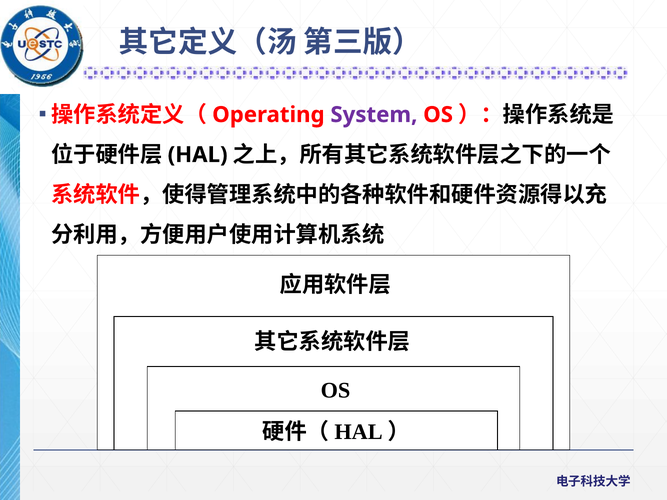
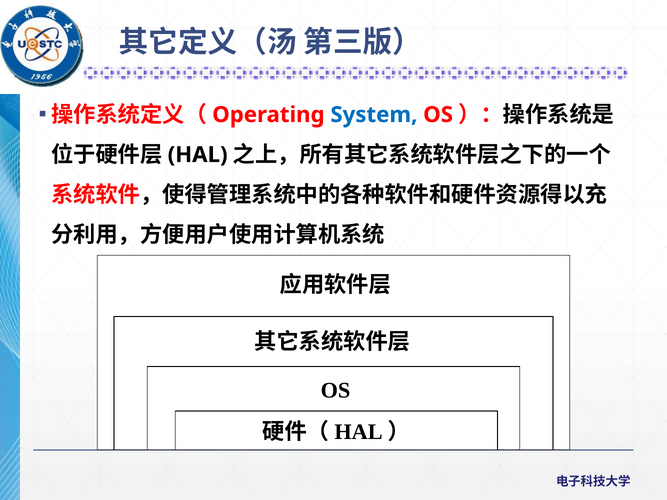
System colour: purple -> blue
